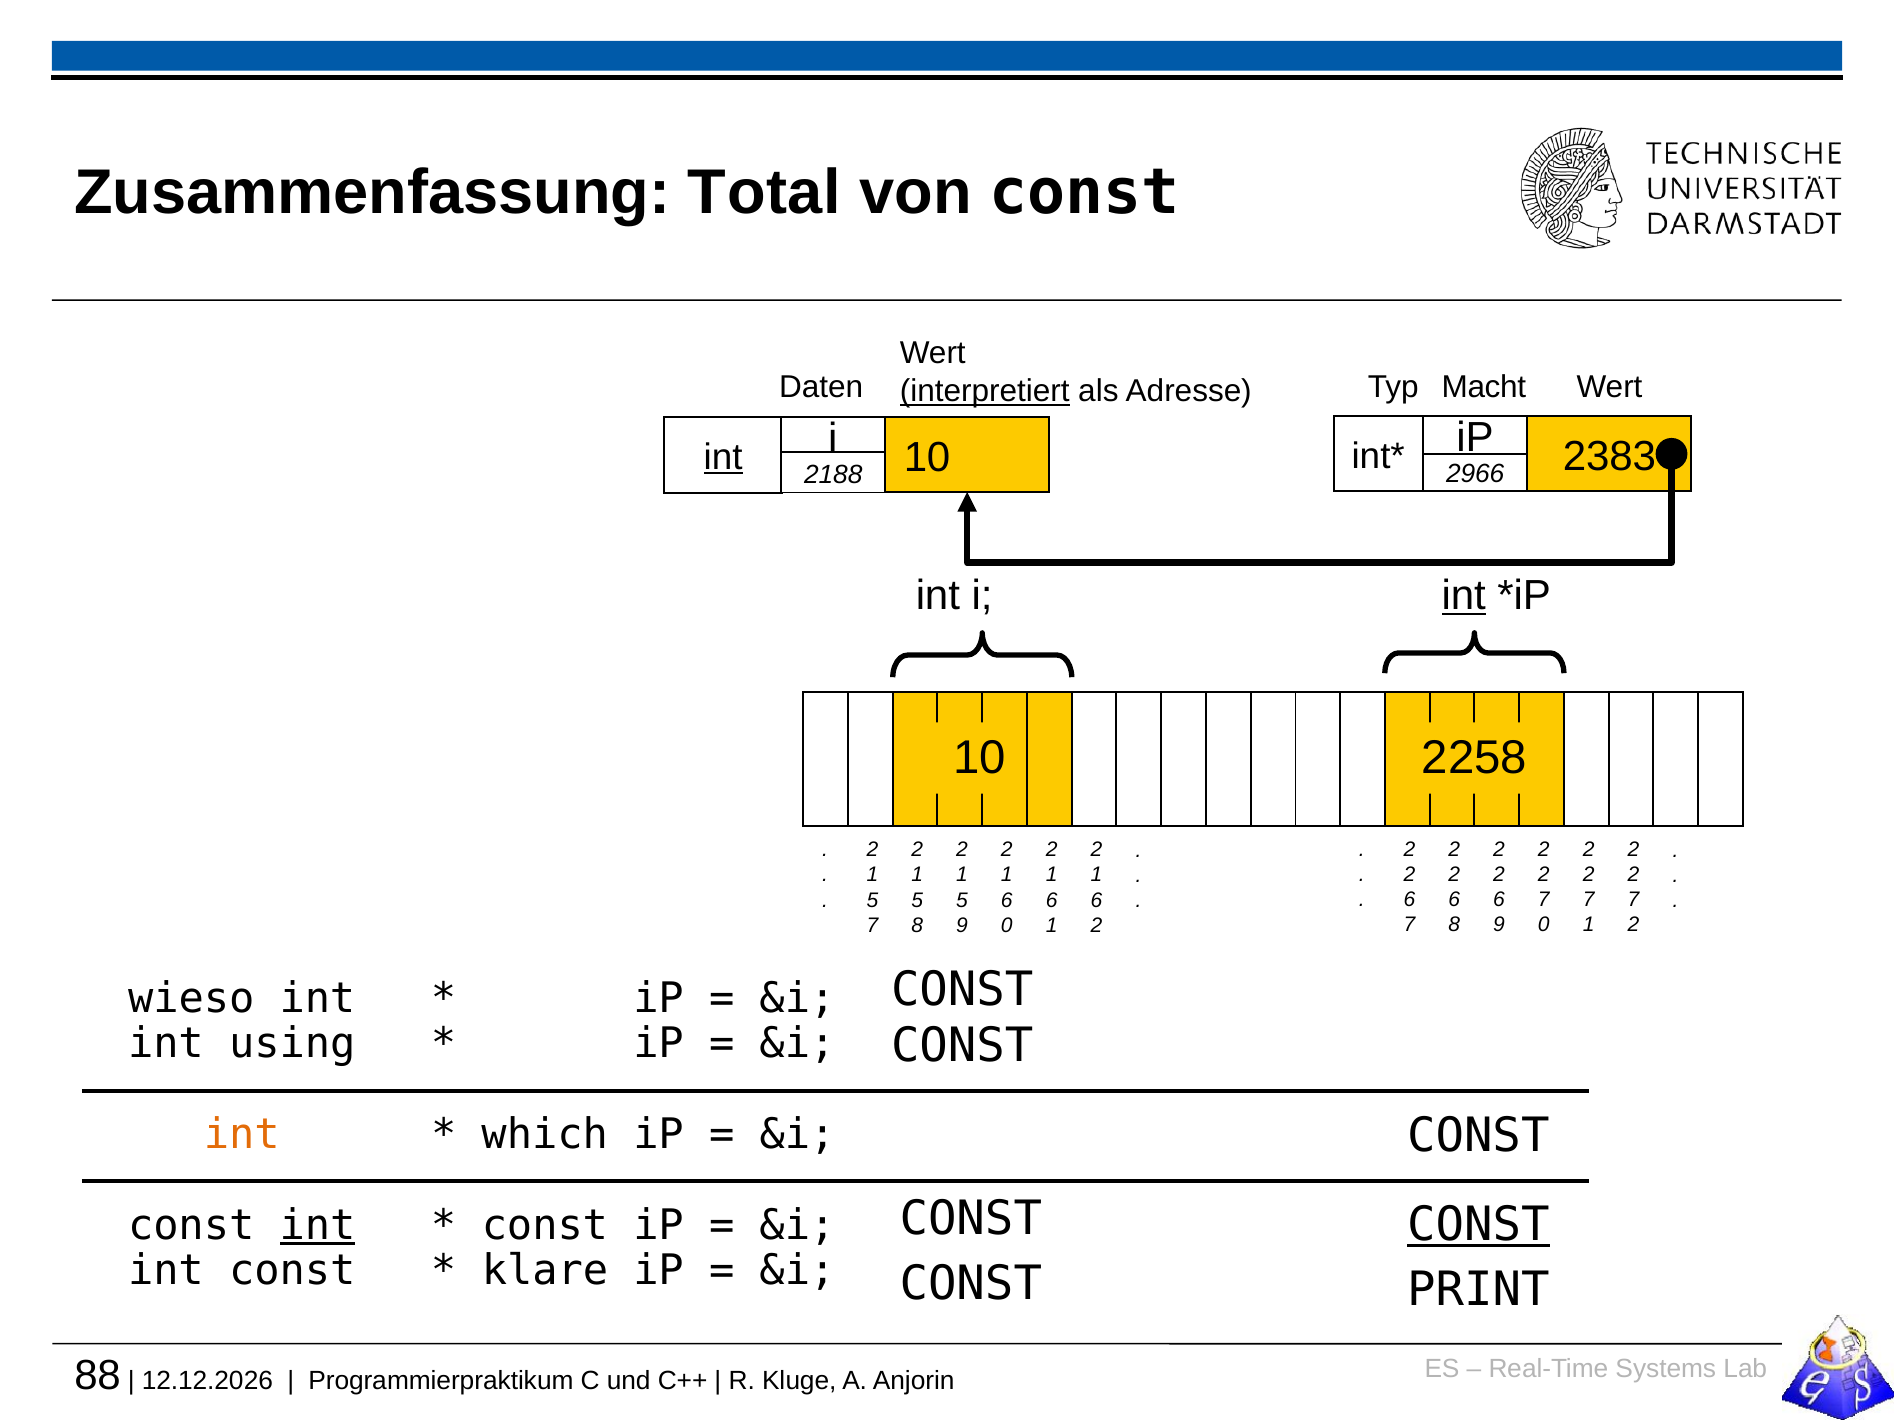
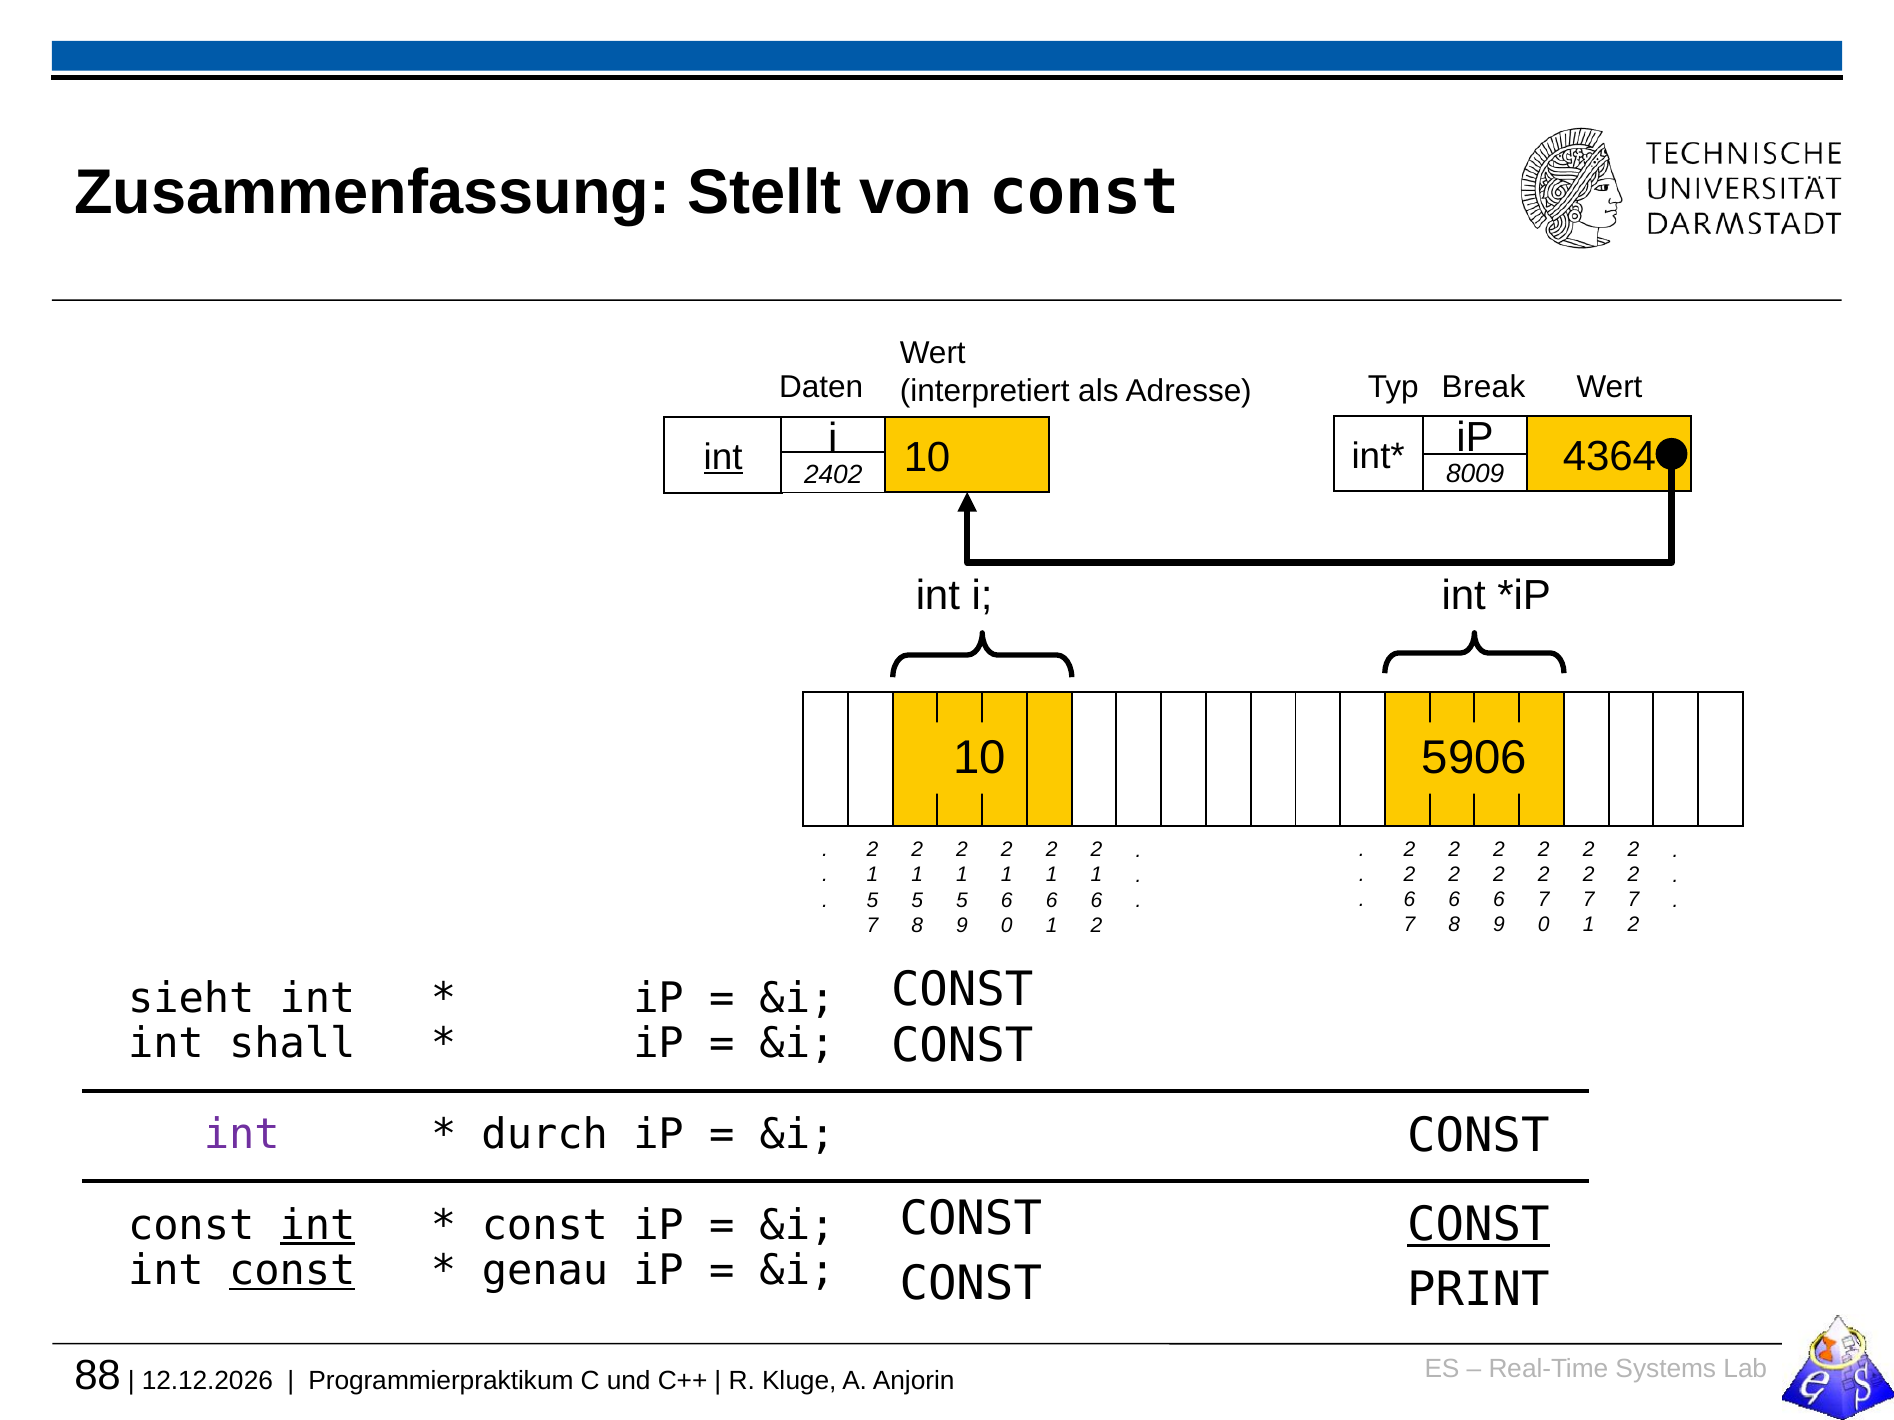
Total: Total -> Stellt
Macht: Macht -> Break
interpretiert underline: present -> none
2966: 2966 -> 8009
2188: 2188 -> 2402
2383: 2383 -> 4364
int at (1464, 596) underline: present -> none
2258: 2258 -> 5906
wieso: wieso -> sieht
using: using -> shall
int at (242, 1135) colour: orange -> purple
which: which -> durch
const at (292, 1272) underline: none -> present
klare: klare -> genau
